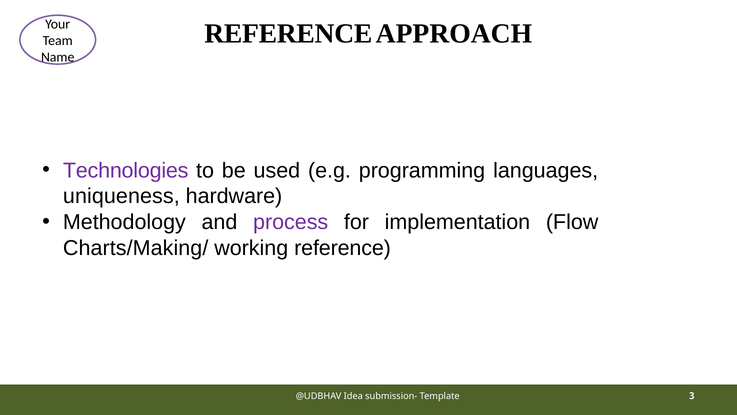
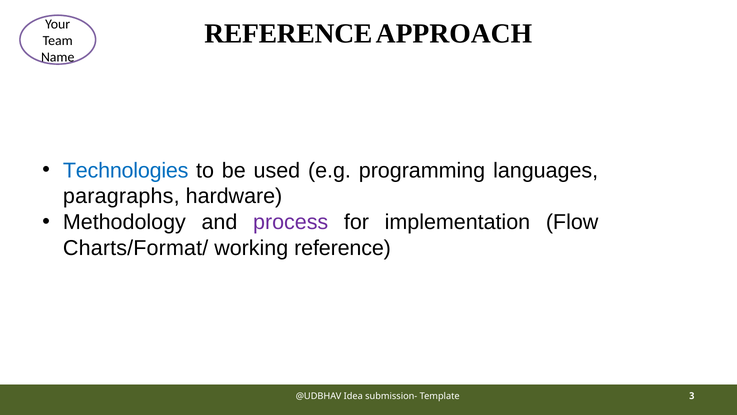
Technologies colour: purple -> blue
uniqueness: uniqueness -> paragraphs
Charts/Making/: Charts/Making/ -> Charts/Format/
